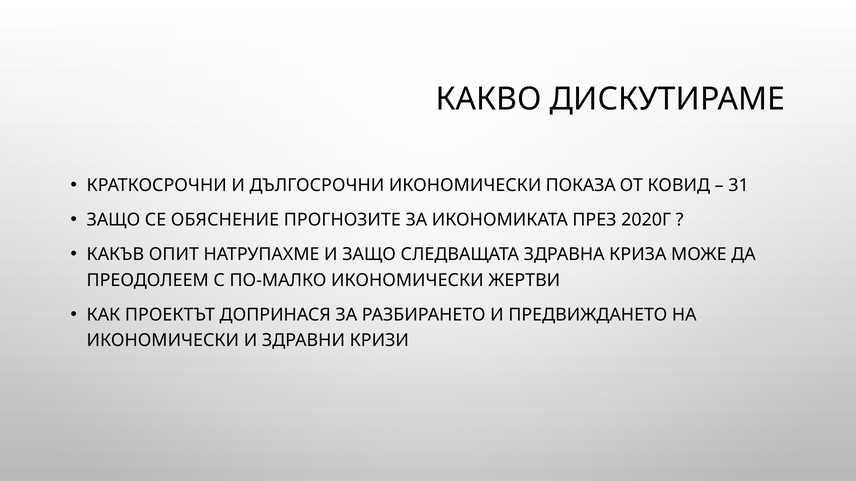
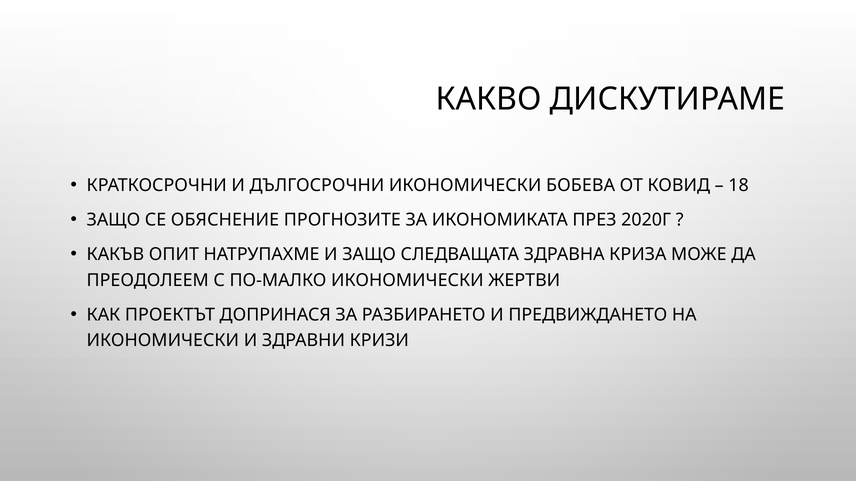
ПОКАЗА: ПОКАЗА -> БОБЕВА
31: 31 -> 18
